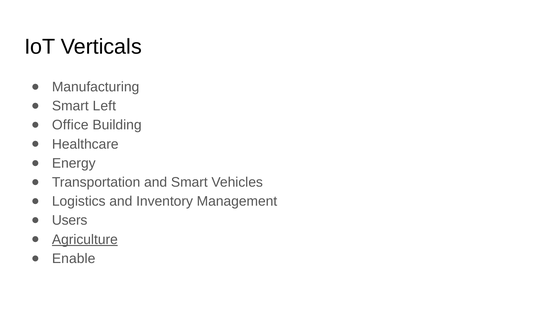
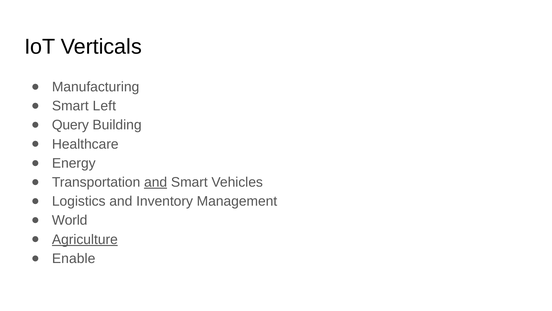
Office: Office -> Query
and at (156, 182) underline: none -> present
Users: Users -> World
